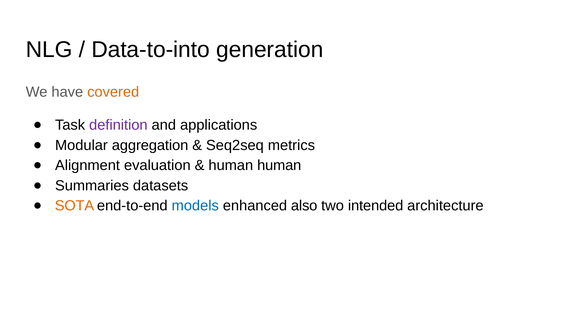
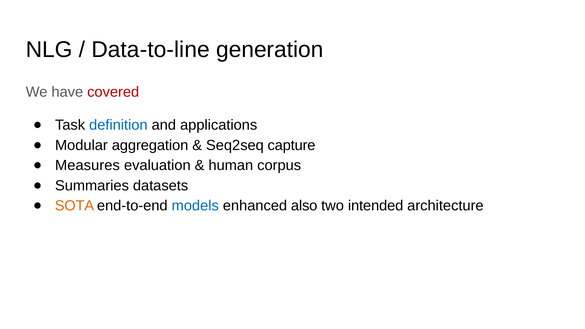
Data-to-into: Data-to-into -> Data-to-line
covered colour: orange -> red
definition colour: purple -> blue
metrics: metrics -> capture
Alignment: Alignment -> Measures
human human: human -> corpus
